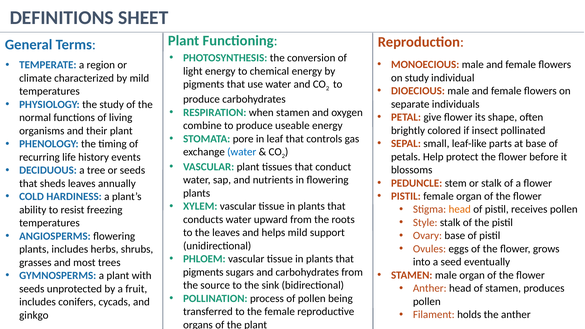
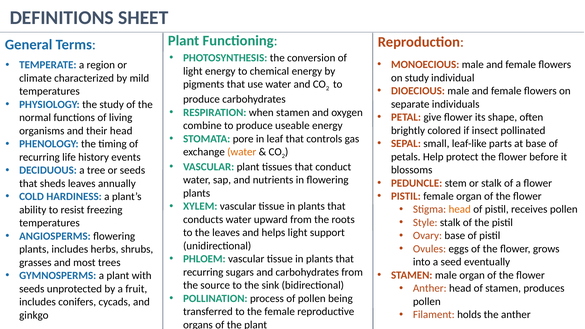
their plant: plant -> head
water at (242, 152) colour: blue -> orange
helps mild: mild -> light
pigments at (203, 272): pigments -> recurring
